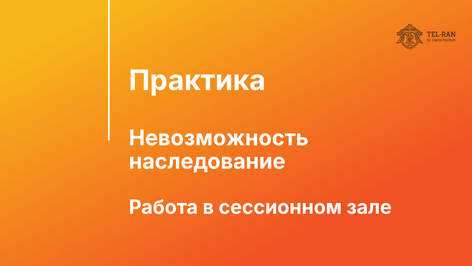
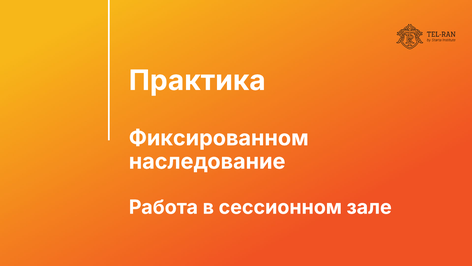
Невозможность: Невозможность -> Фиксированном
